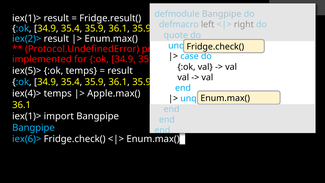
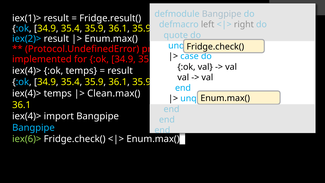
iex(5)> at (27, 71): iex(5)> -> iex(4)>
Apple.max(: Apple.max( -> Clean.max(
iex(1)> at (27, 116): iex(1)> -> iex(4)>
iex(6)> colour: light blue -> light green
